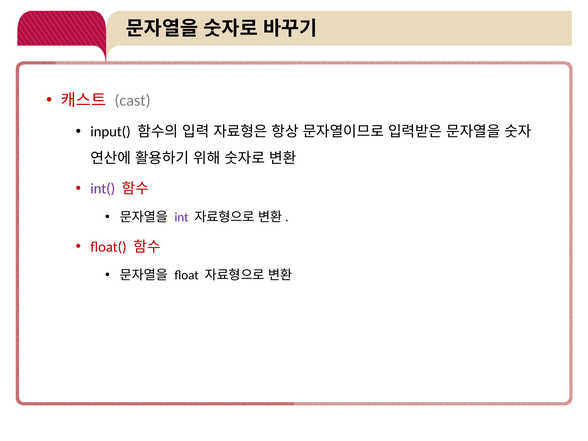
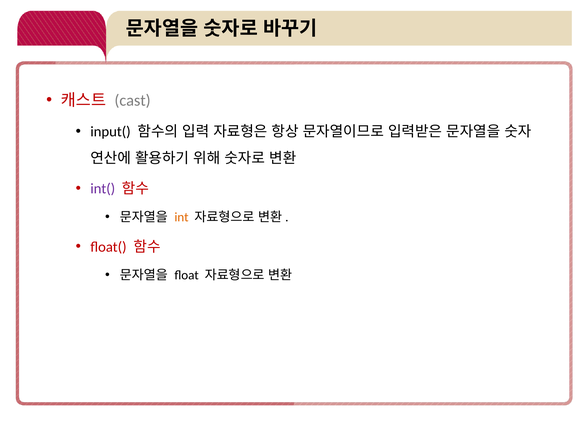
int colour: purple -> orange
